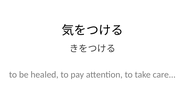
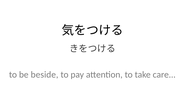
healed: healed -> beside
